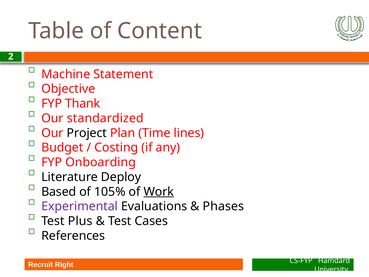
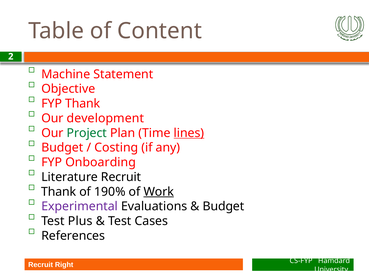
standardized: standardized -> development
Project colour: black -> green
lines underline: none -> present
Literature Deploy: Deploy -> Recruit
Based at (59, 192): Based -> Thank
105%: 105% -> 190%
Phases at (223, 206): Phases -> Budget
